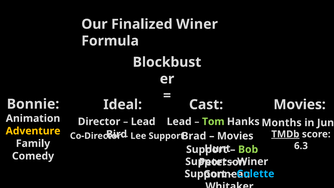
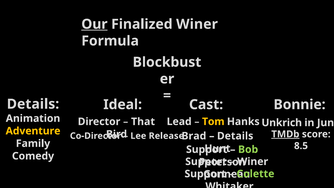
Our underline: none -> present
Bonnie at (33, 104): Bonnie -> Details
Cast Movies: Movies -> Bonnie
Lead at (143, 122): Lead -> That
Tom colour: light green -> yellow
Months: Months -> Unkrich
Movies at (235, 136): Movies -> Details
Lee Support: Support -> Release
6.3: 6.3 -> 8.5
Colette colour: light blue -> light green
